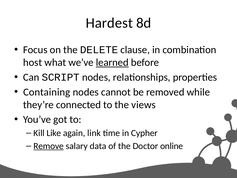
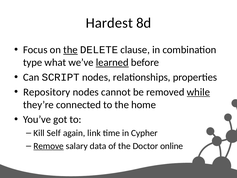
the at (70, 50) underline: none -> present
host: host -> type
Containing: Containing -> Repository
while underline: none -> present
views: views -> home
Like: Like -> Self
